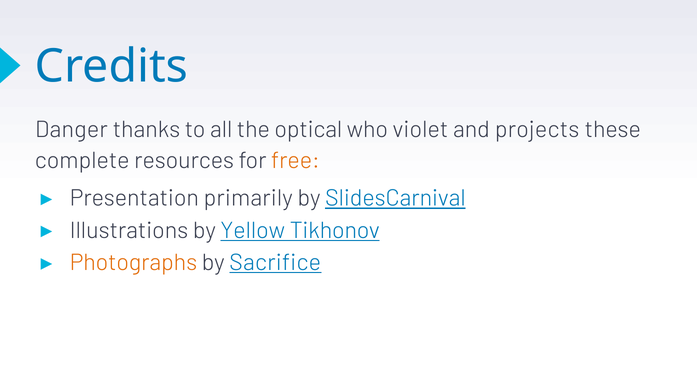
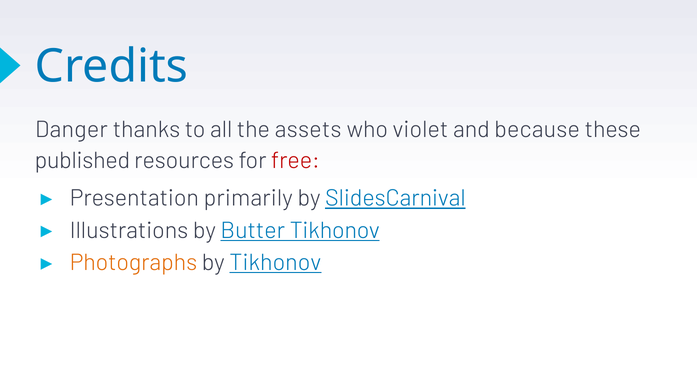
optical: optical -> assets
projects: projects -> because
complete: complete -> published
free colour: orange -> red
Yellow: Yellow -> Butter
by Sacrifice: Sacrifice -> Tikhonov
